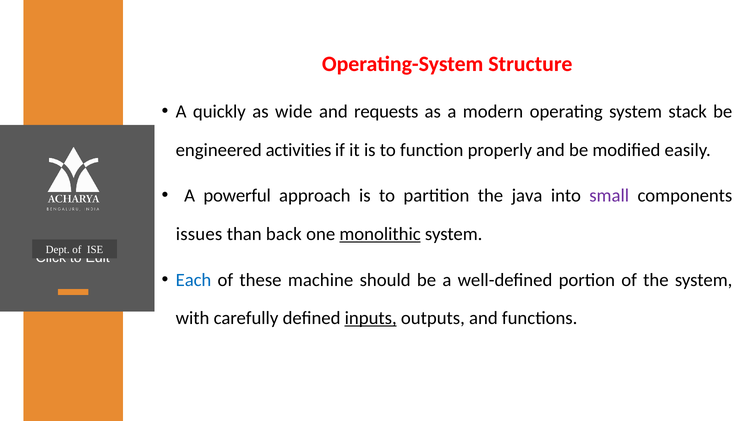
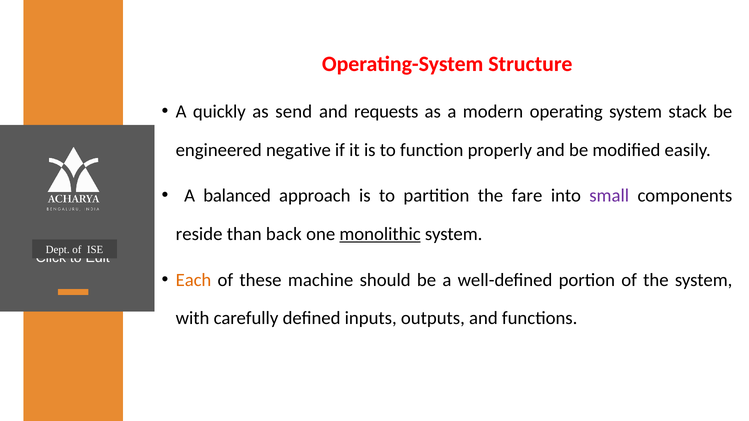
wide: wide -> send
activities: activities -> negative
powerful: powerful -> balanced
java: java -> fare
issues: issues -> reside
Each colour: blue -> orange
inputs underline: present -> none
